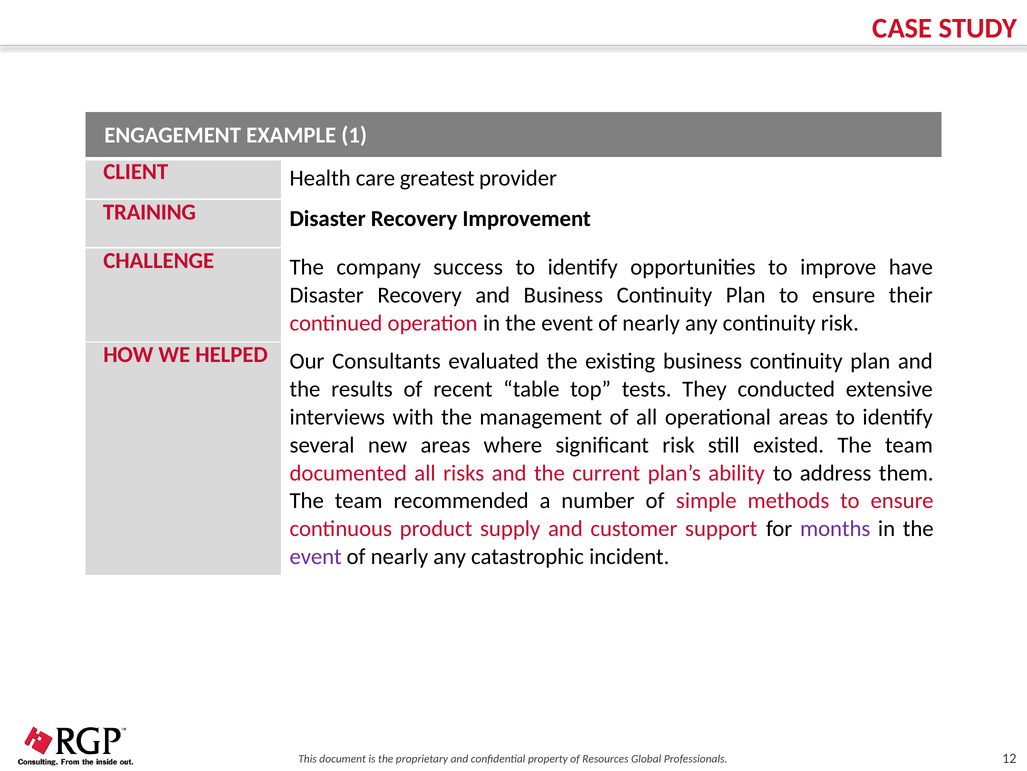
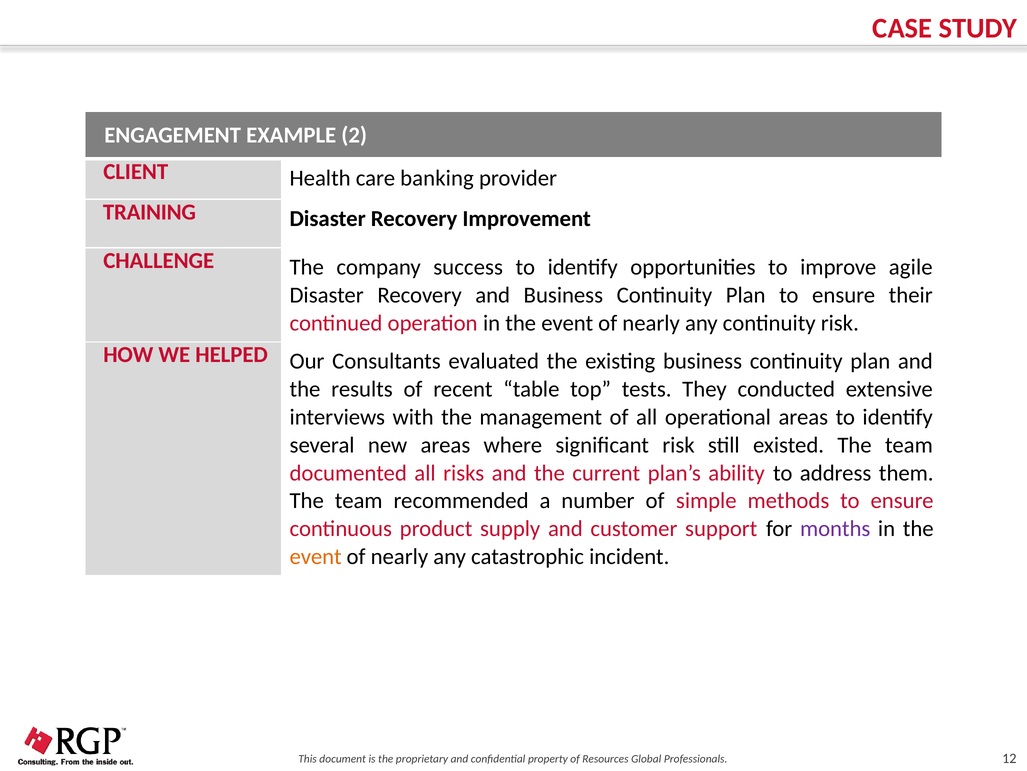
1: 1 -> 2
greatest: greatest -> banking
have: have -> agile
event at (316, 556) colour: purple -> orange
